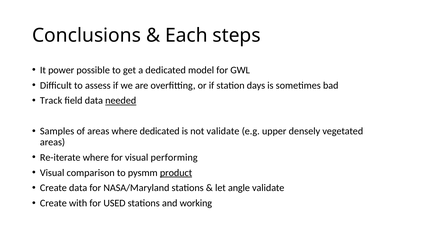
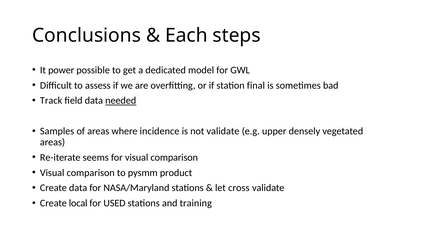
days: days -> final
where dedicated: dedicated -> incidence
Re-iterate where: where -> seems
for visual performing: performing -> comparison
product underline: present -> none
angle: angle -> cross
with: with -> local
working: working -> training
